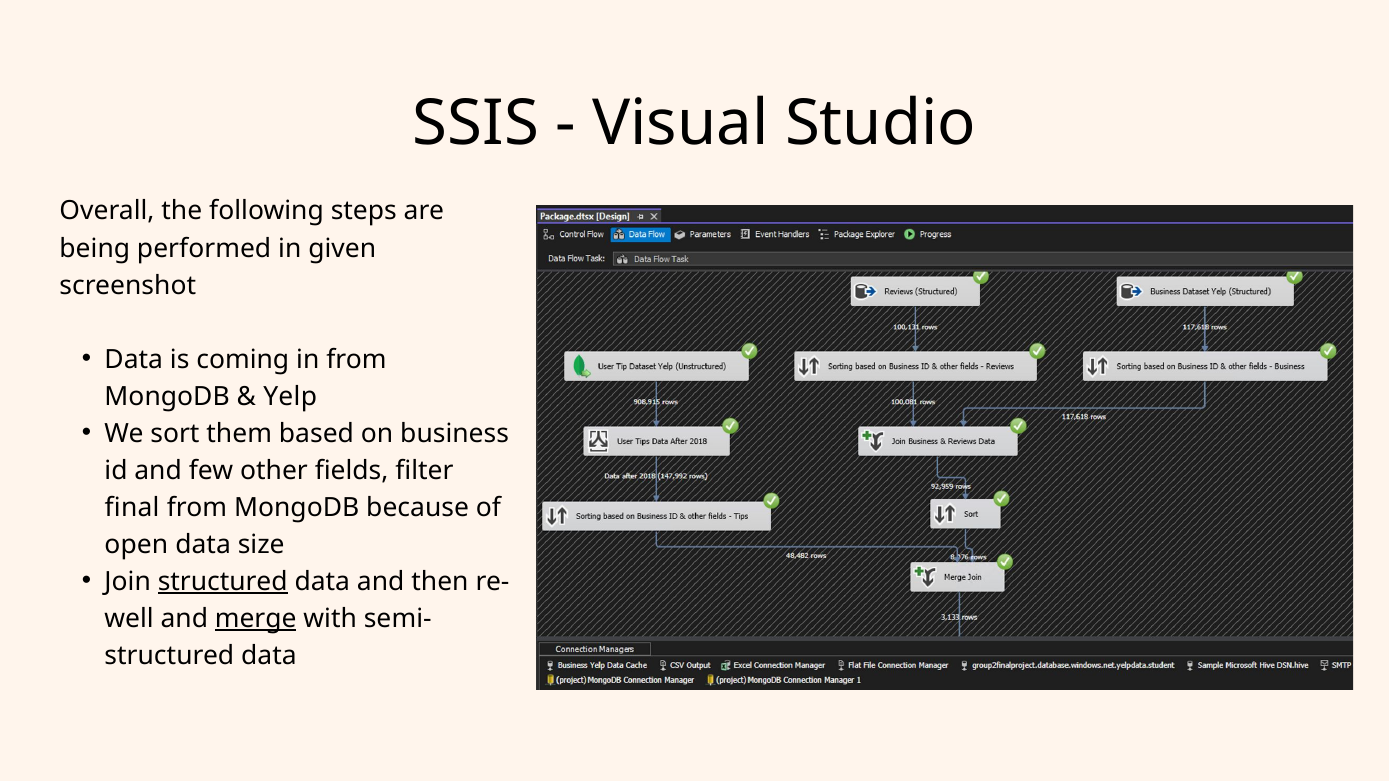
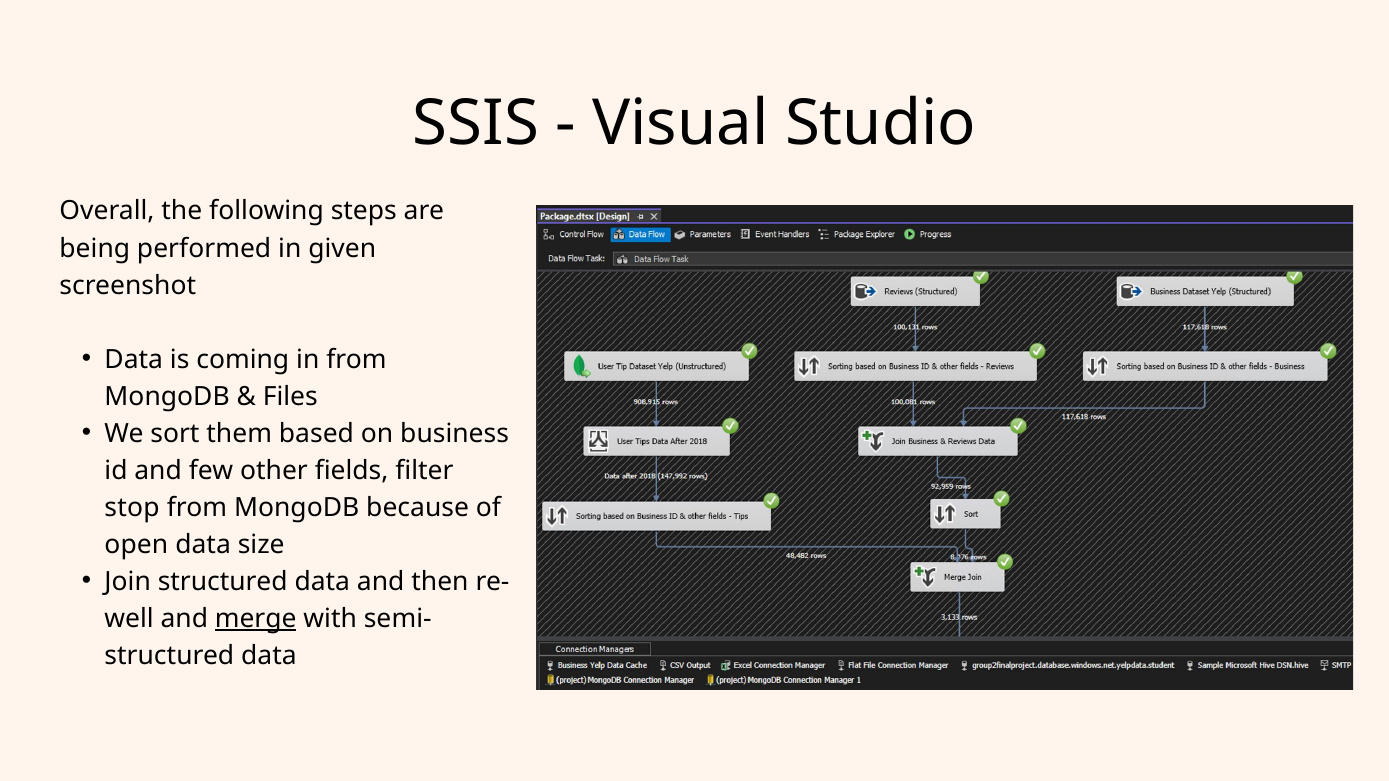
Yelp: Yelp -> Files
final: final -> stop
structured at (223, 582) underline: present -> none
